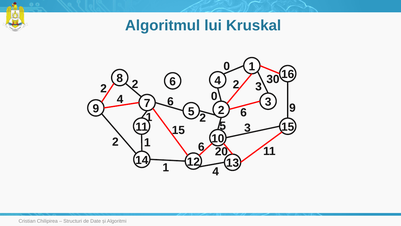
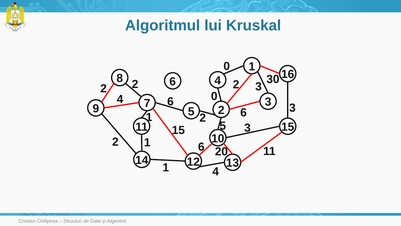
9 at (292, 108): 9 -> 3
